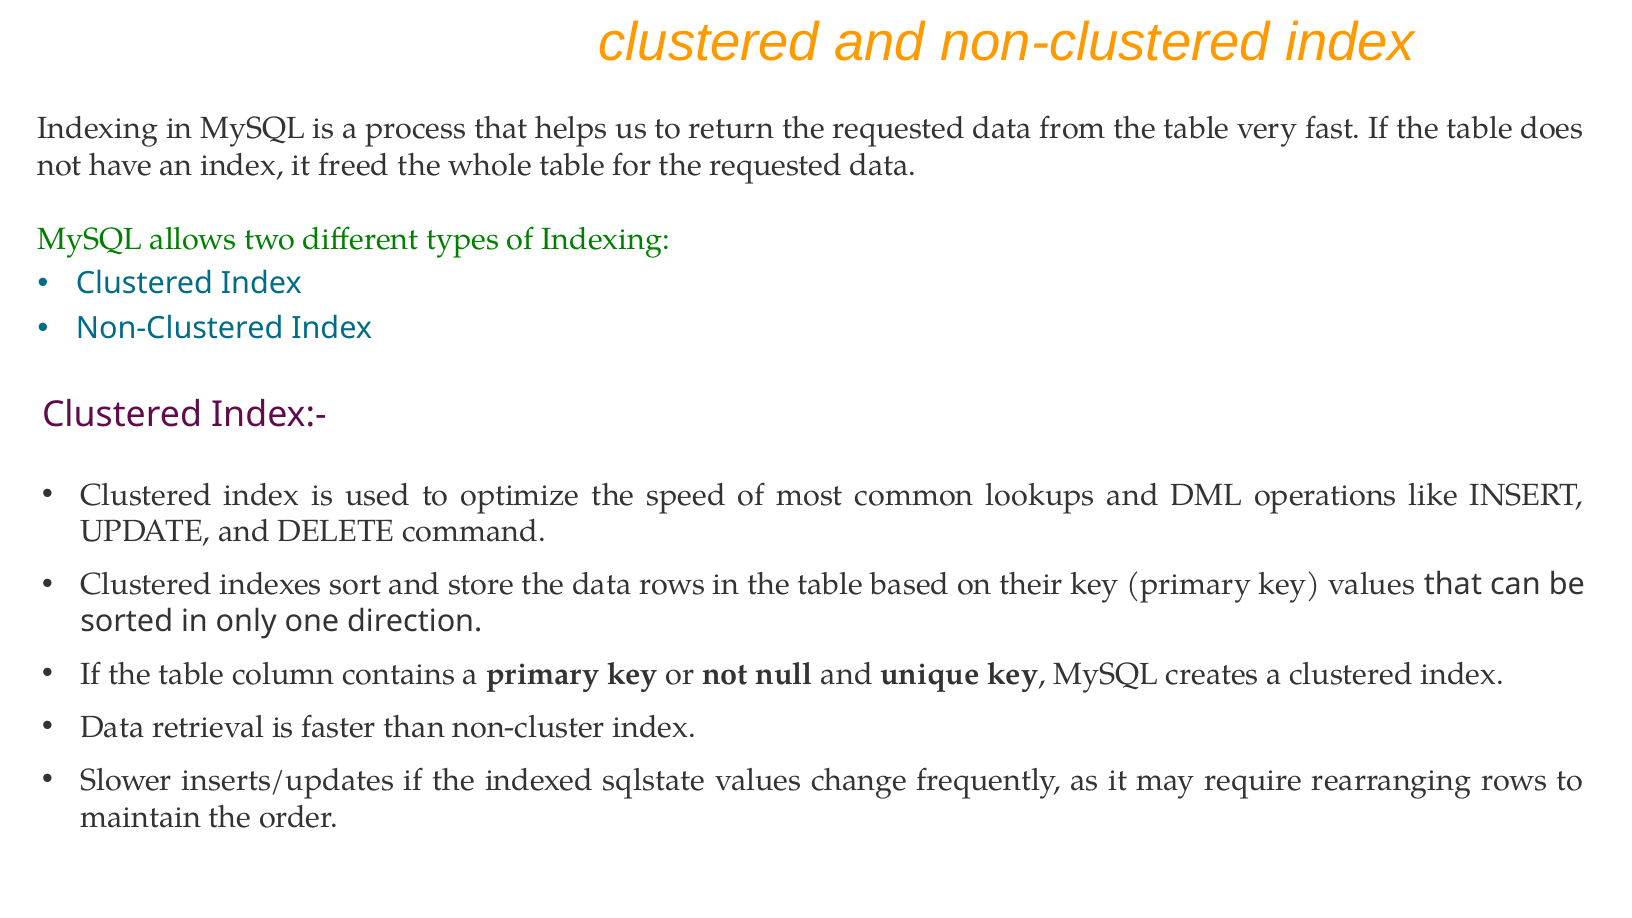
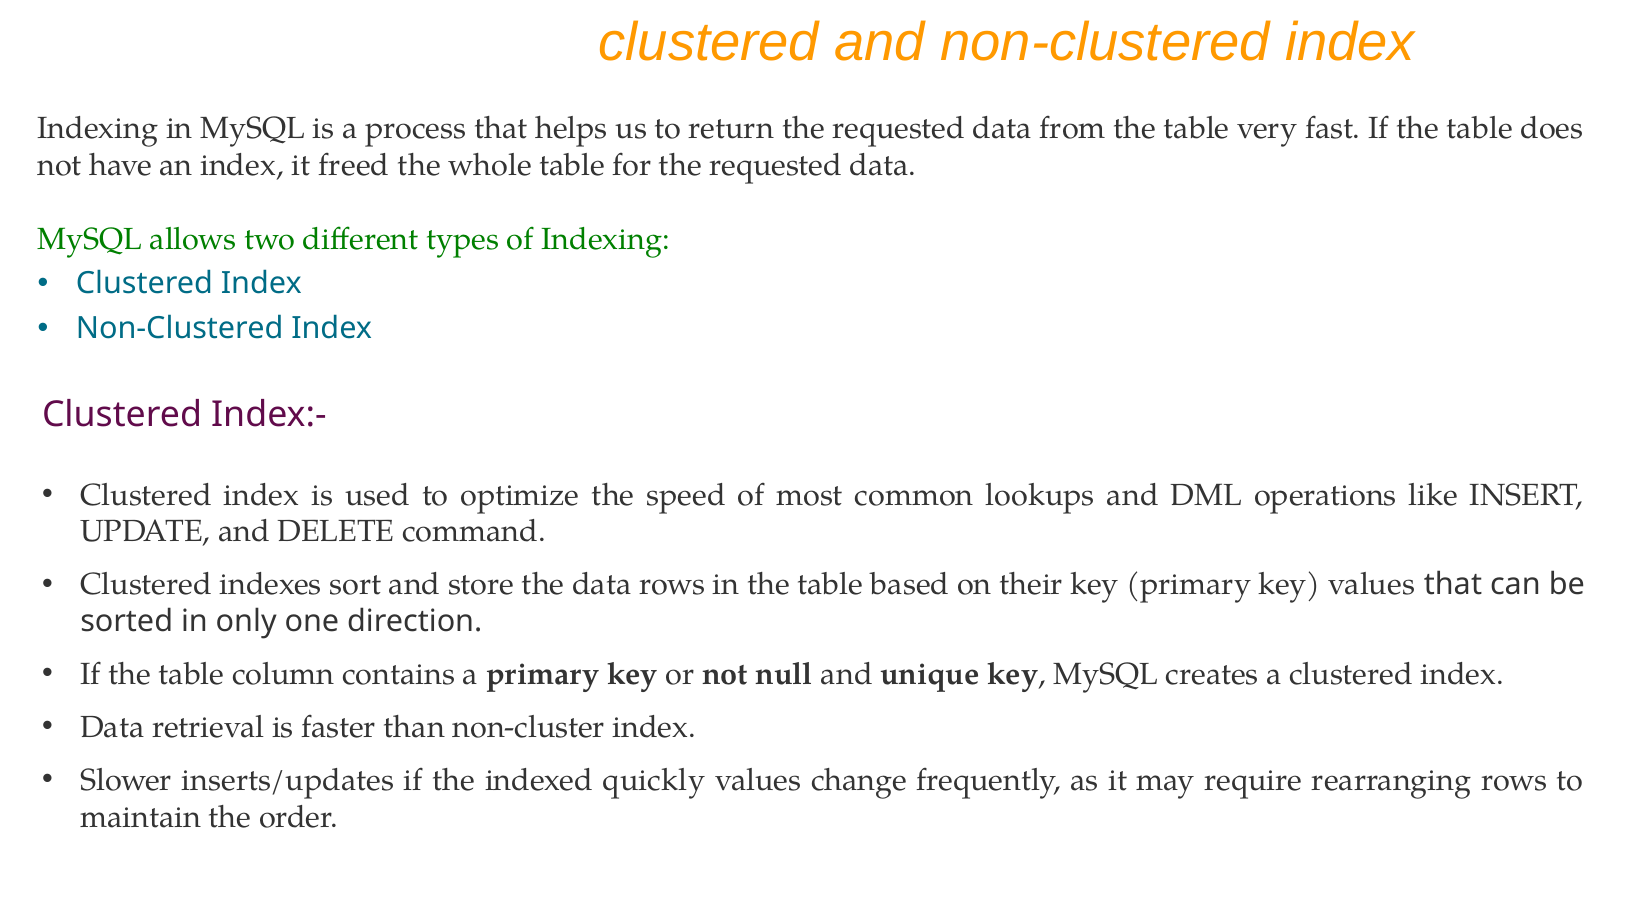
sqlstate: sqlstate -> quickly
